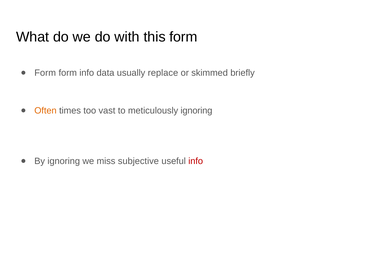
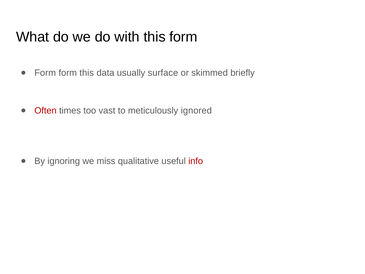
form info: info -> this
replace: replace -> surface
Often colour: orange -> red
meticulously ignoring: ignoring -> ignored
subjective: subjective -> qualitative
